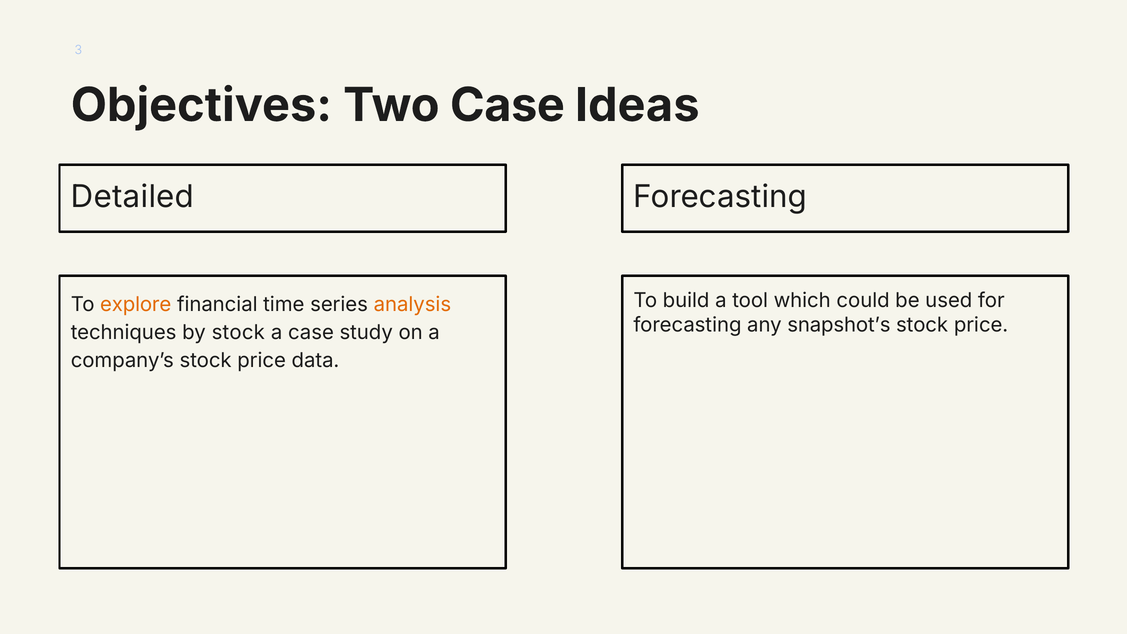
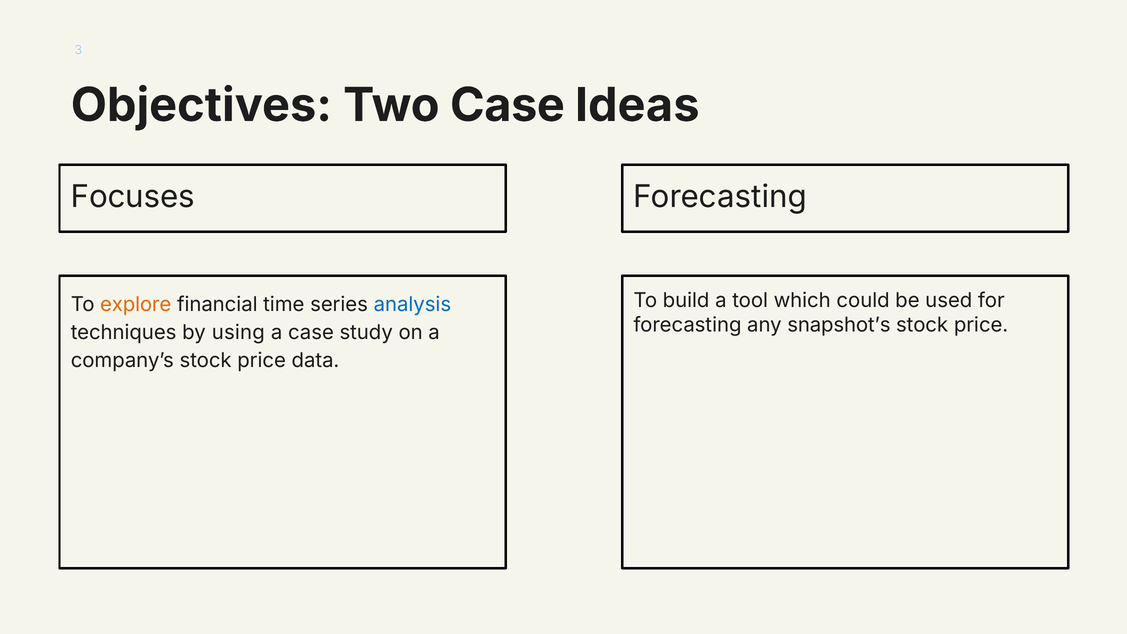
Detailed: Detailed -> Focuses
analysis colour: orange -> blue
by stock: stock -> using
